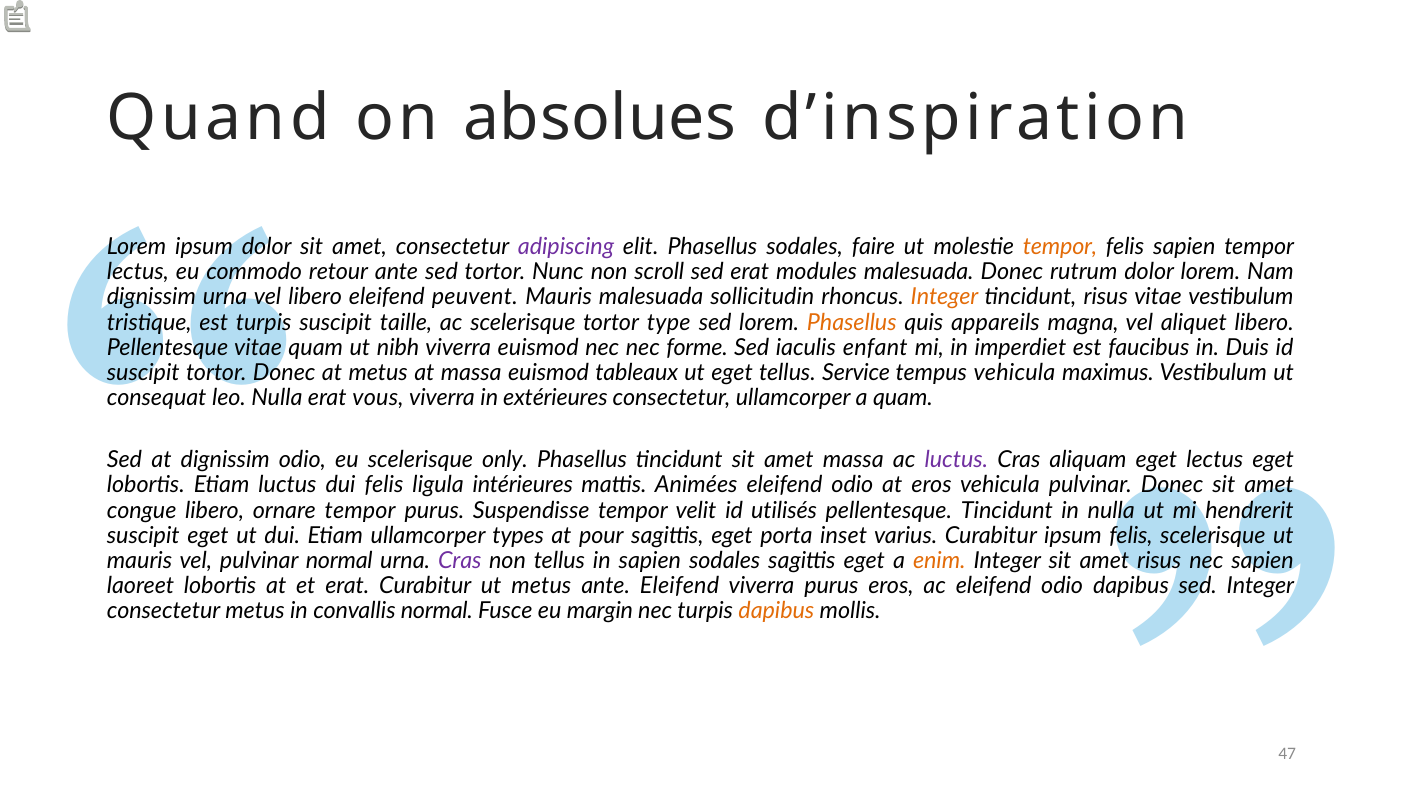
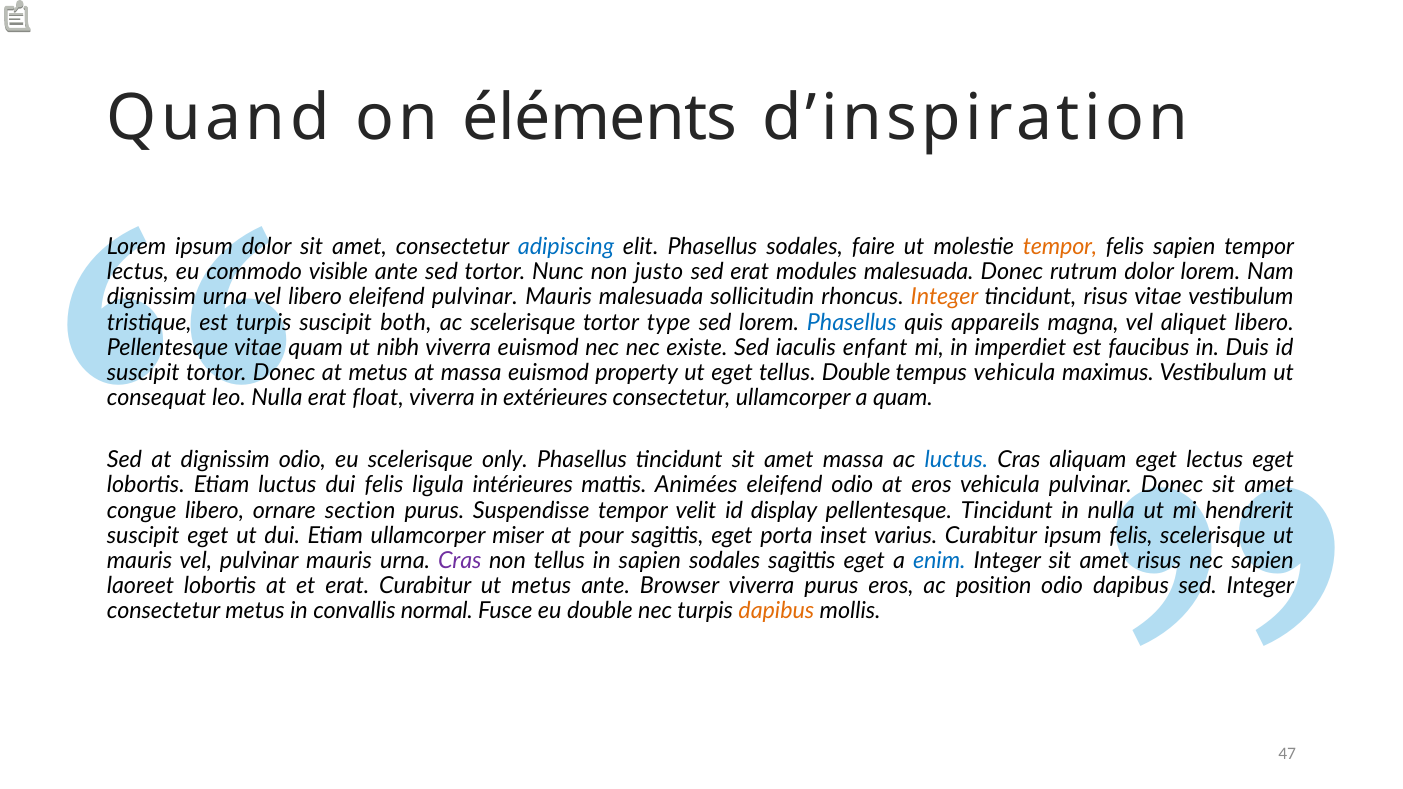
absolues: absolues -> éléments
adipiscing colour: purple -> blue
retour: retour -> visible
scroll: scroll -> justo
eleifend peuvent: peuvent -> pulvinar
taille: taille -> both
Phasellus at (852, 322) colour: orange -> blue
forme: forme -> existe
tableaux: tableaux -> property
tellus Service: Service -> Double
vous: vous -> float
luctus at (956, 460) colour: purple -> blue
tempor at (360, 510): tempor -> section
utilisés: utilisés -> display
types: types -> miser
normal at (339, 561): normal -> mauris
enim colour: orange -> blue
ante Eleifend: Eleifend -> Browser
ac eleifend: eleifend -> position
eu margin: margin -> double
